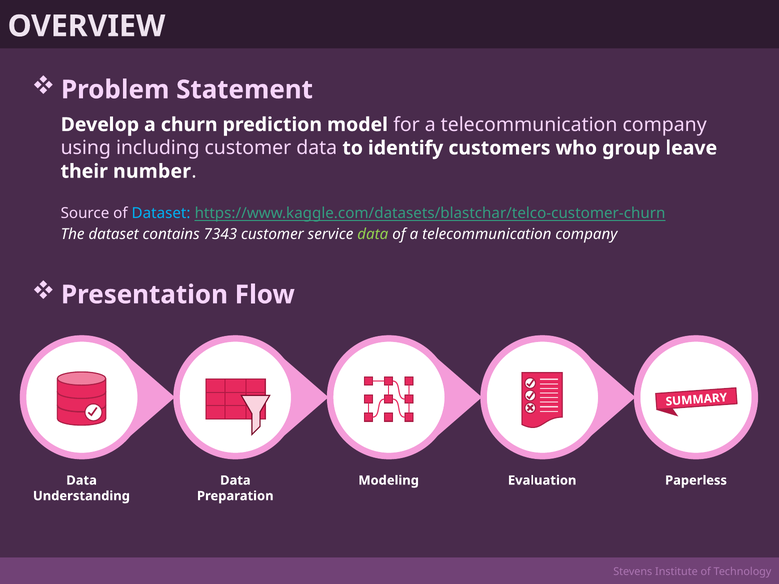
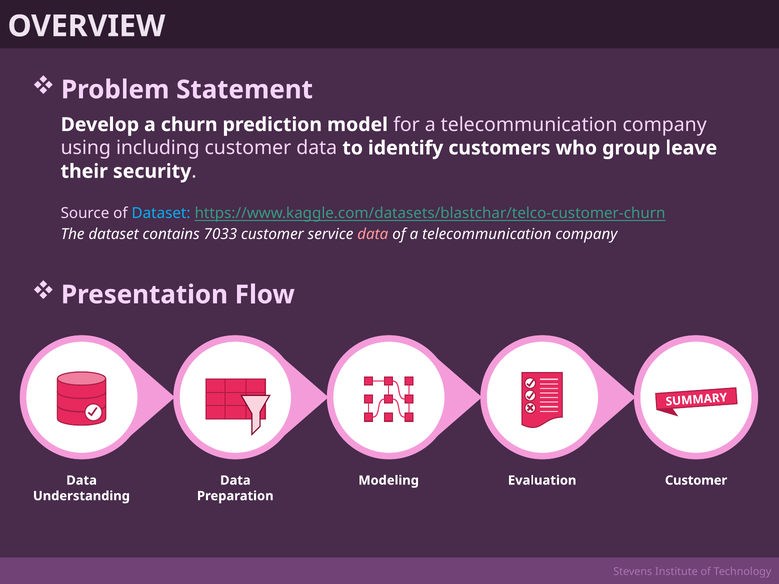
number: number -> security
7343: 7343 -> 7033
data at (373, 234) colour: light green -> pink
Evaluation Paperless: Paperless -> Customer
